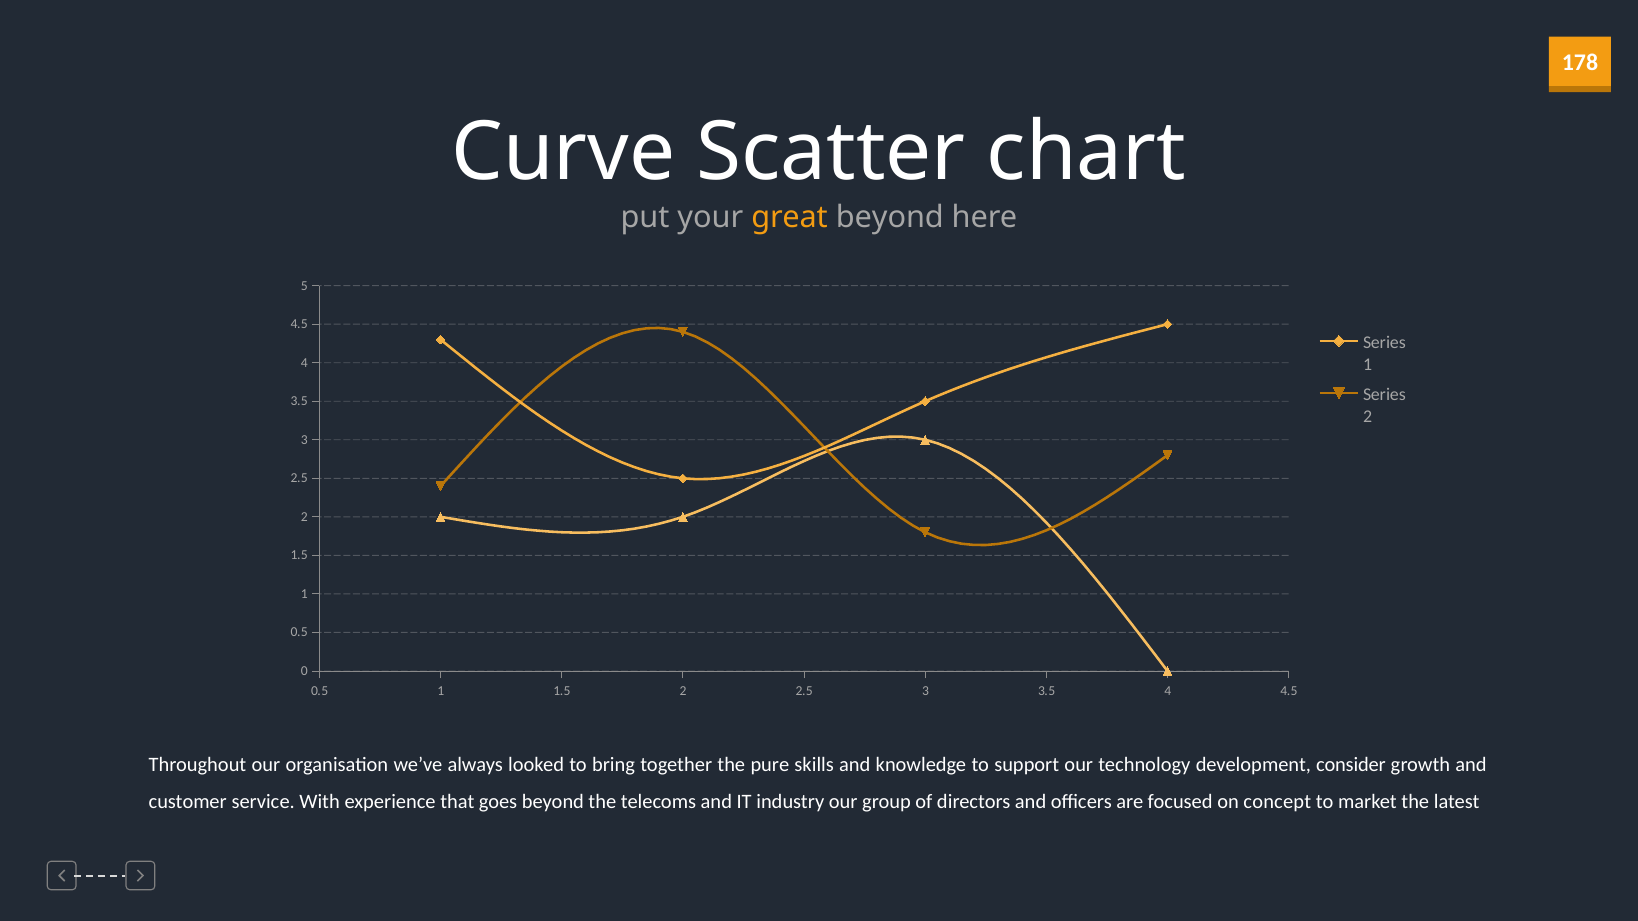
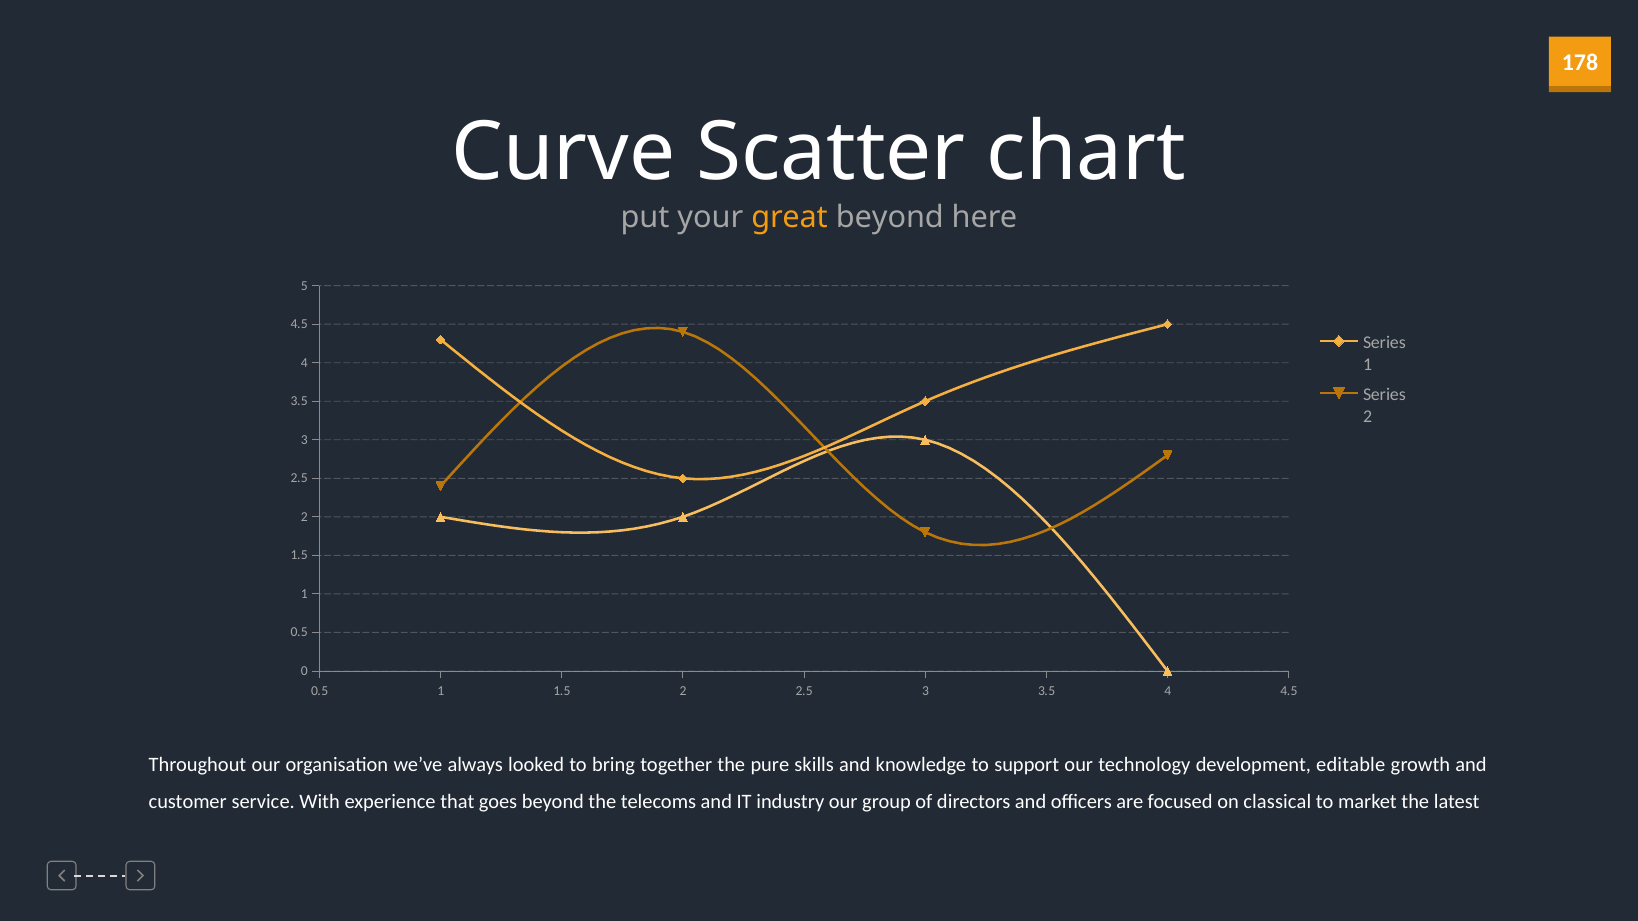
consider: consider -> editable
concept: concept -> classical
